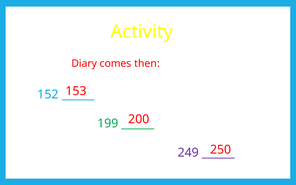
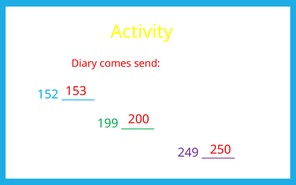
then: then -> send
